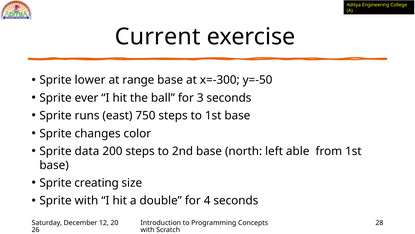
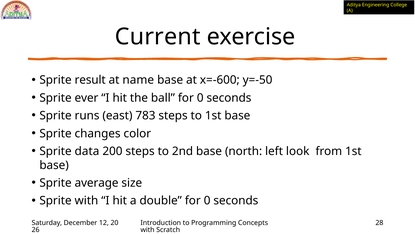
lower: lower -> result
range: range -> name
x=-300: x=-300 -> x=-600
ball for 3: 3 -> 0
750: 750 -> 783
able: able -> look
creating: creating -> average
double for 4: 4 -> 0
